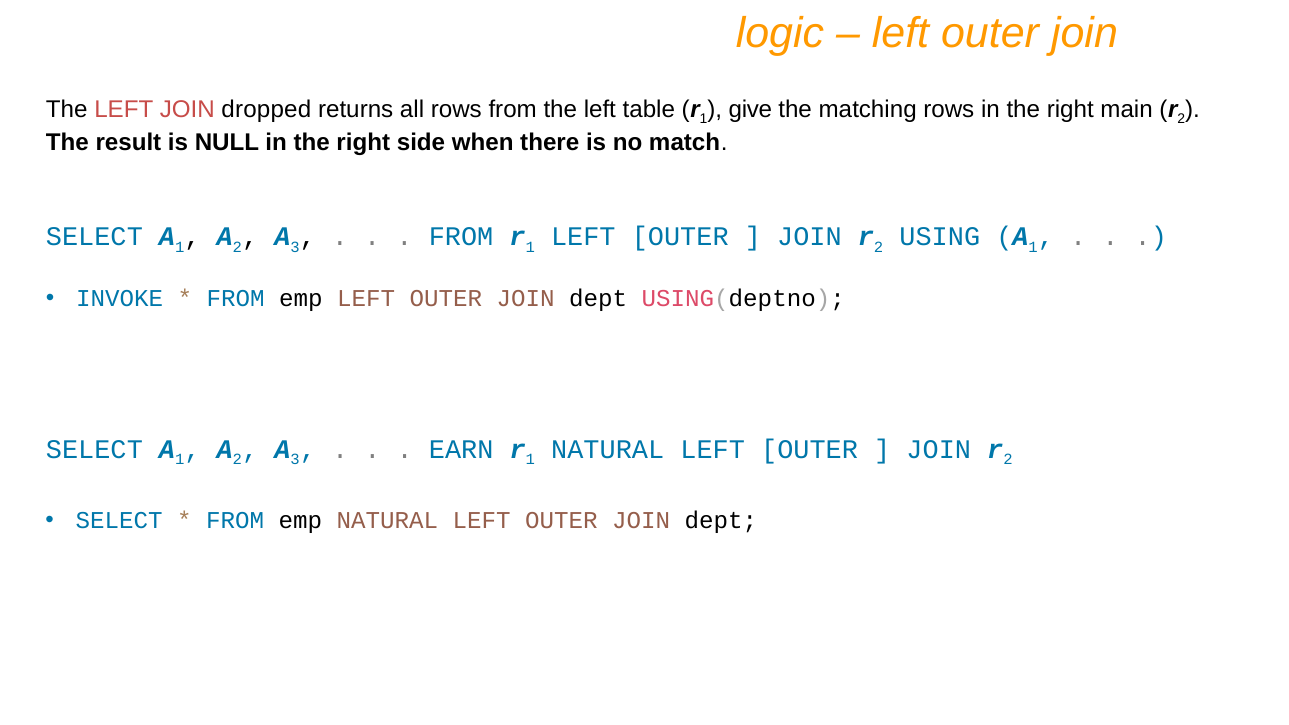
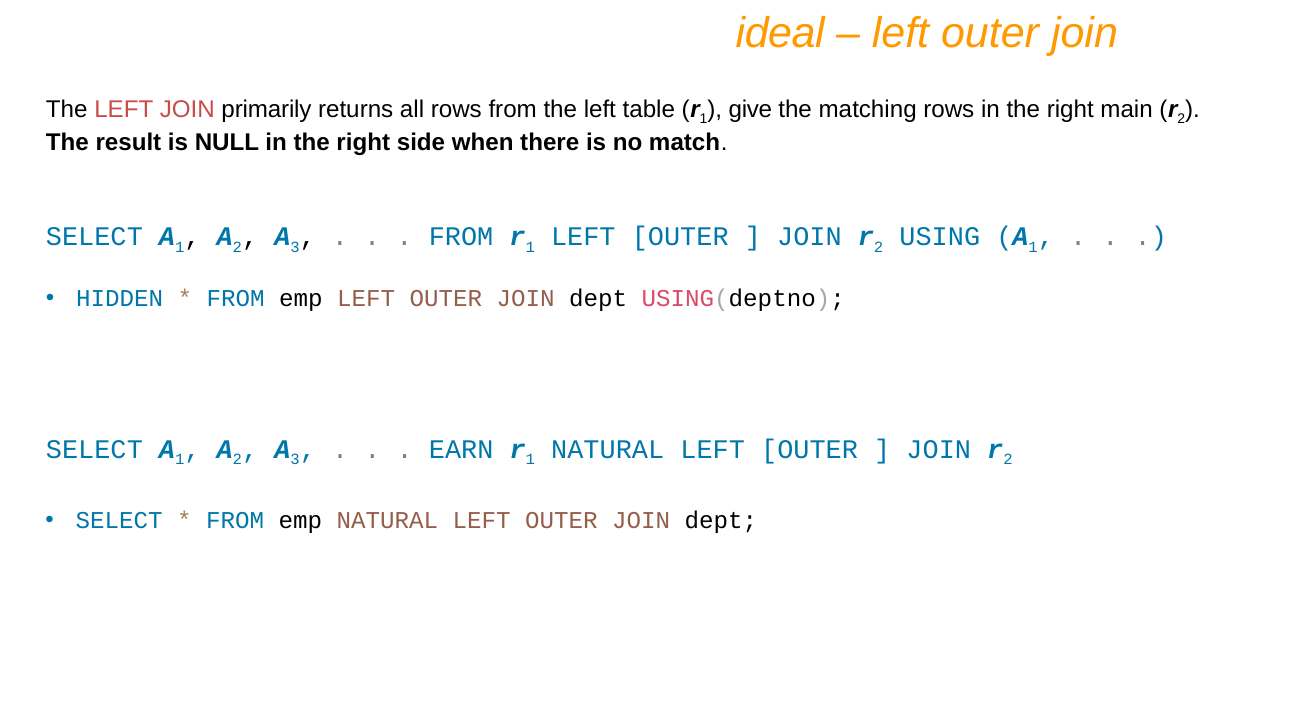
logic: logic -> ideal
dropped: dropped -> primarily
INVOKE: INVOKE -> HIDDEN
